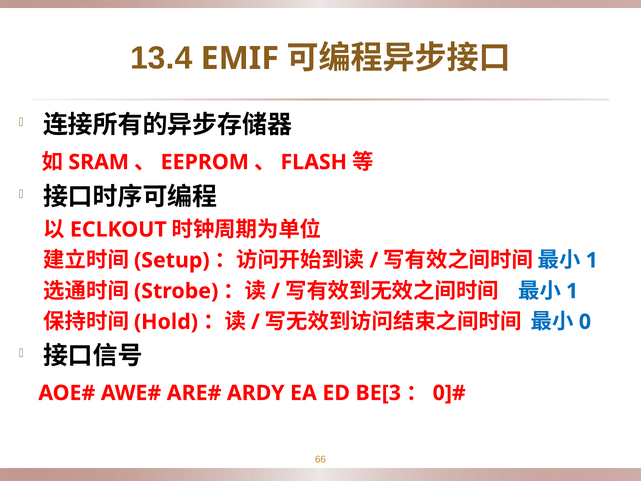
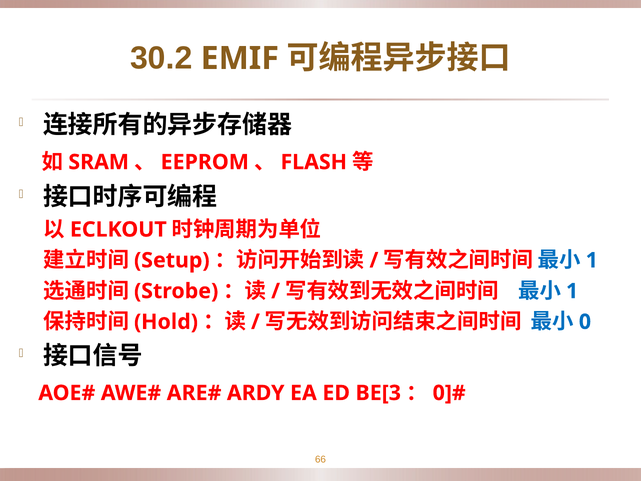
13.4: 13.4 -> 30.2
